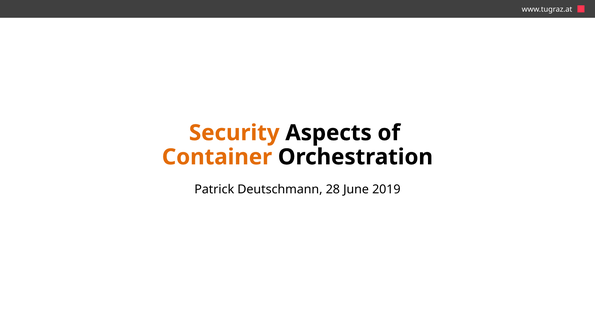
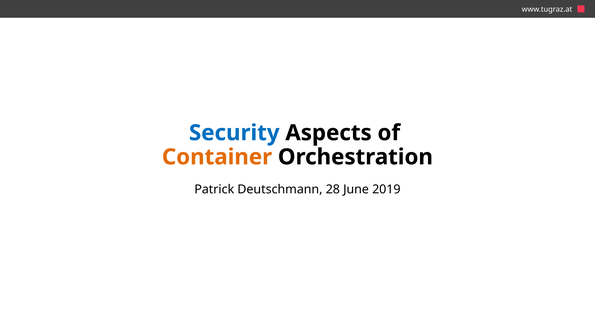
Security colour: orange -> blue
